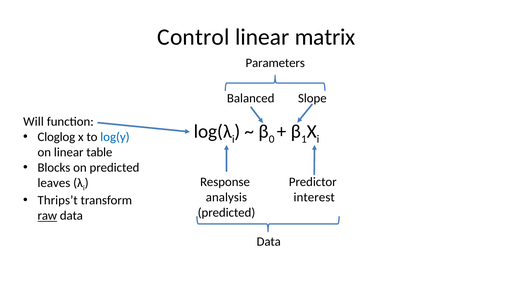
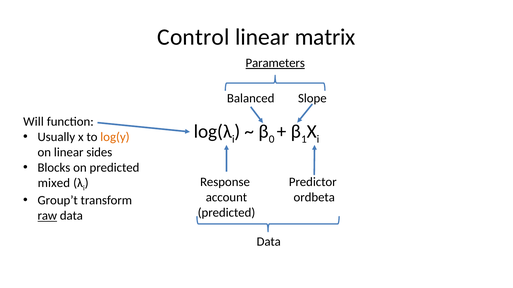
Parameters underline: none -> present
Cloglog: Cloglog -> Usually
log(y colour: blue -> orange
table: table -> sides
leaves: leaves -> mixed
analysis: analysis -> account
interest: interest -> ordbeta
Thrips’t: Thrips’t -> Group’t
